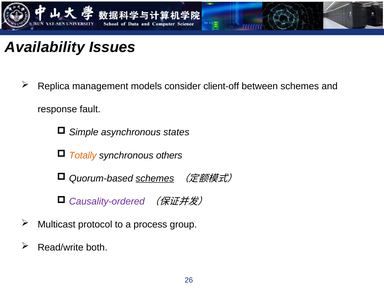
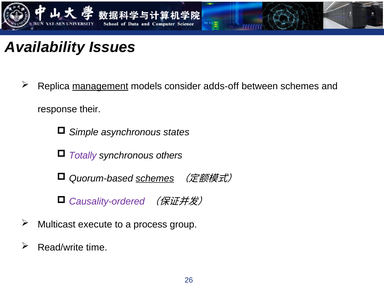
management underline: none -> present
client-off: client-off -> adds-off
fault: fault -> their
Totally colour: orange -> purple
protocol: protocol -> execute
both: both -> time
